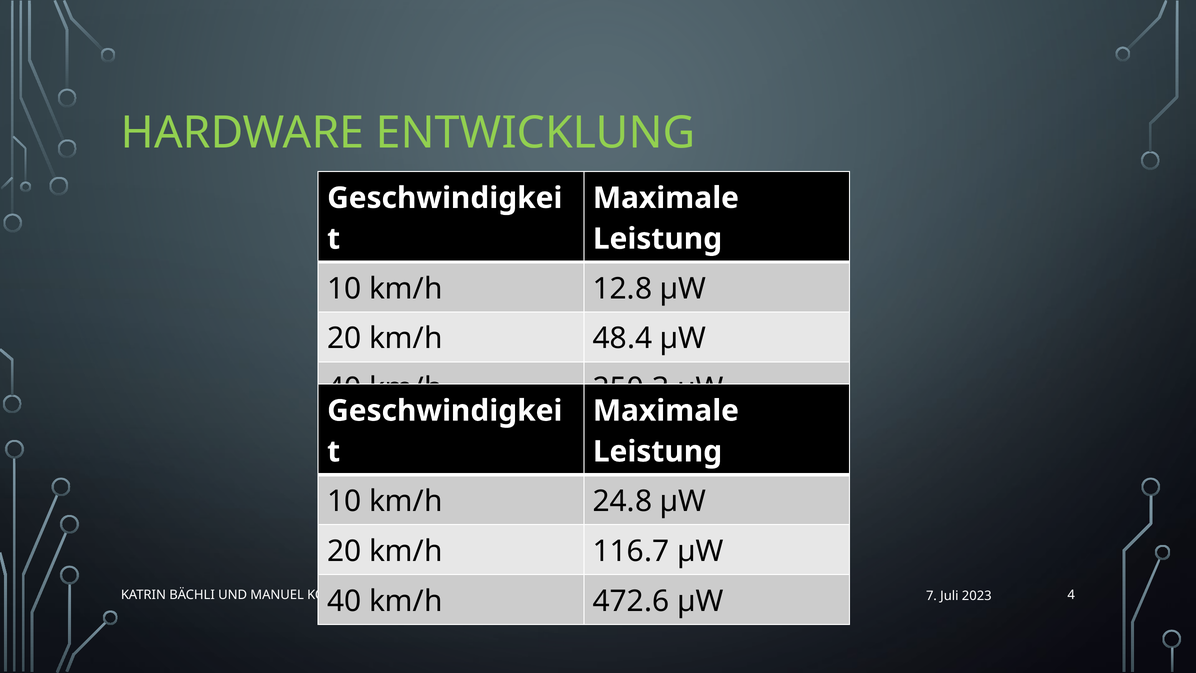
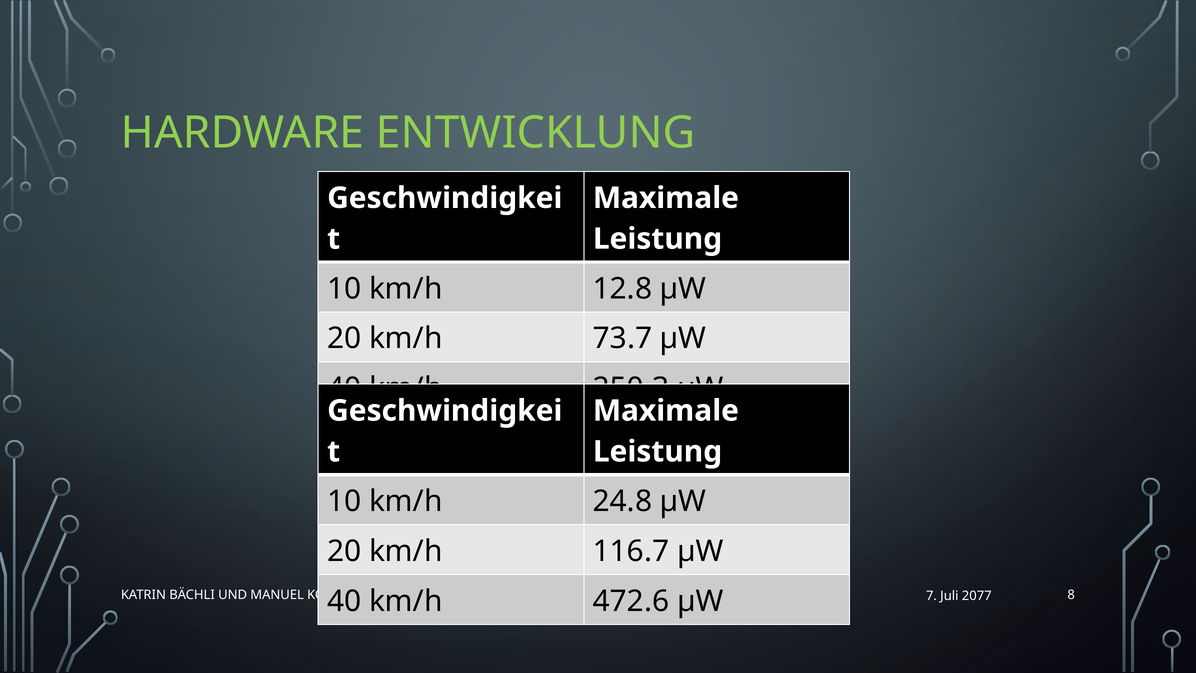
48.4: 48.4 -> 73.7
4: 4 -> 8
2023: 2023 -> 2077
